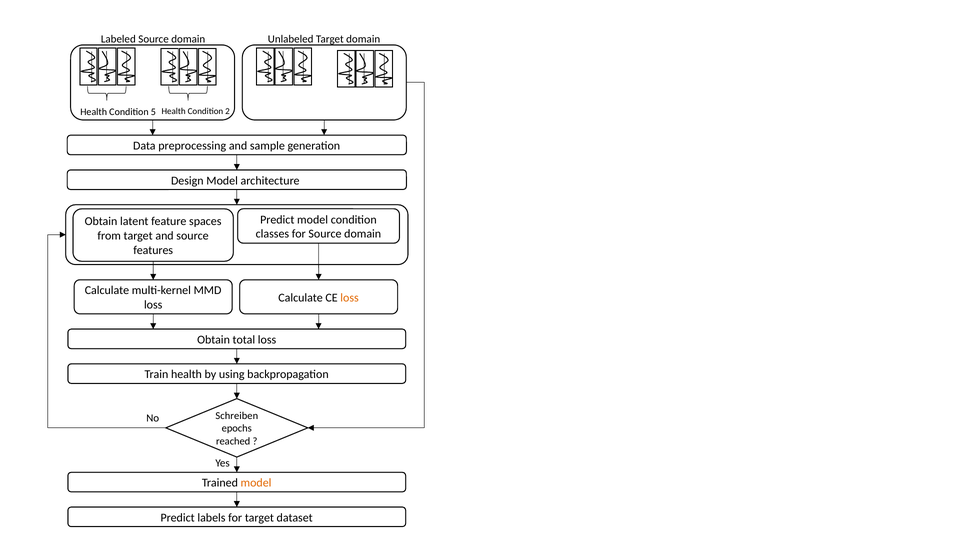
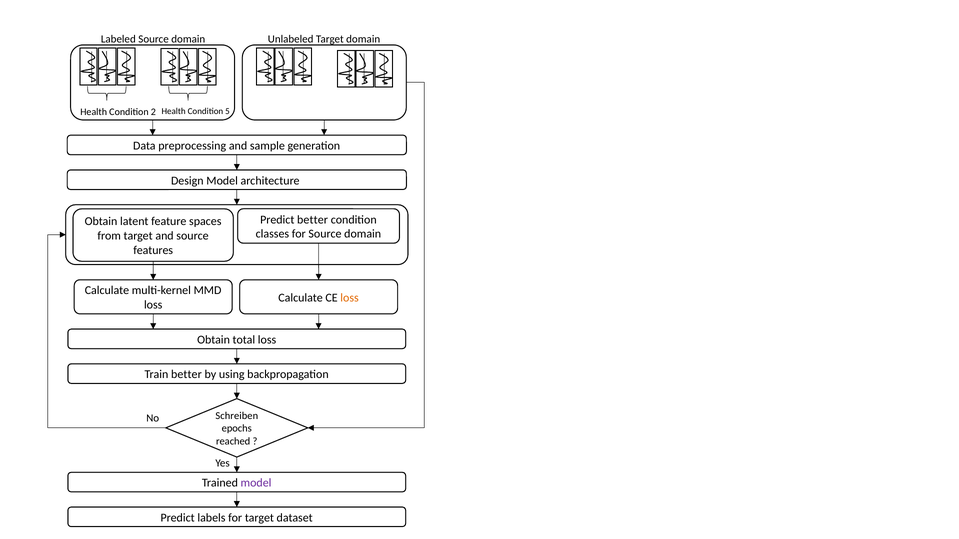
5: 5 -> 2
2: 2 -> 5
Predict model: model -> better
Train health: health -> better
model at (256, 483) colour: orange -> purple
